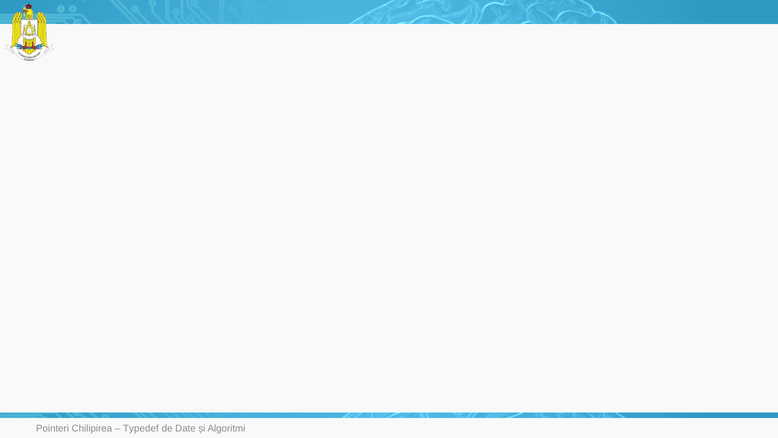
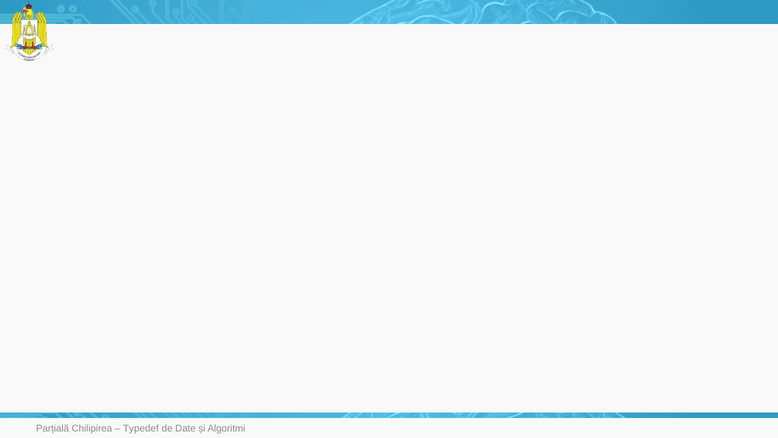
Pointeri: Pointeri -> Parțială
